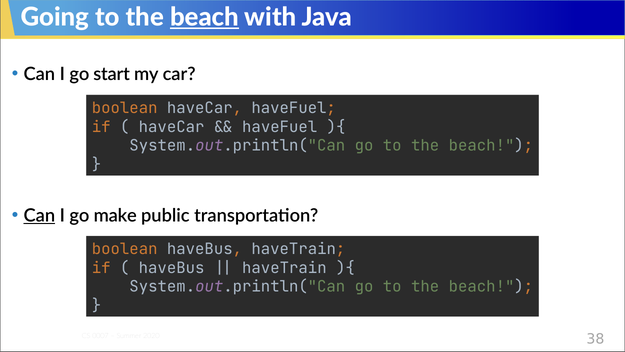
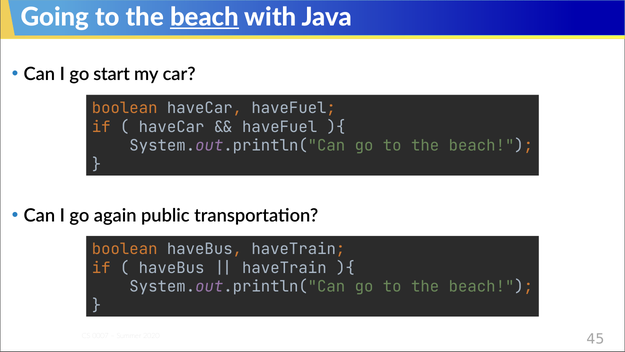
Can at (39, 215) underline: present -> none
make: make -> again
38: 38 -> 45
